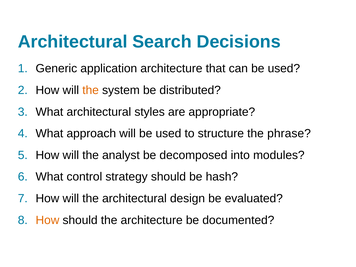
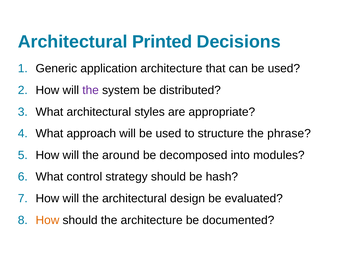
Search: Search -> Printed
the at (91, 90) colour: orange -> purple
analyst: analyst -> around
